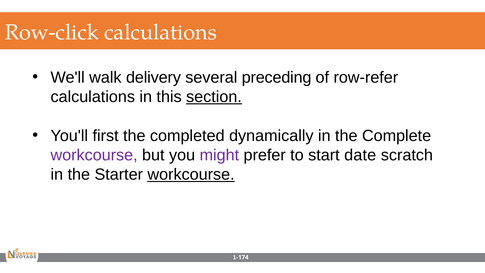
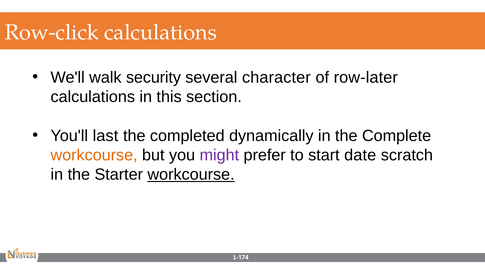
delivery: delivery -> security
preceding: preceding -> character
row-refer: row-refer -> row-later
section underline: present -> none
first: first -> last
workcourse at (94, 155) colour: purple -> orange
